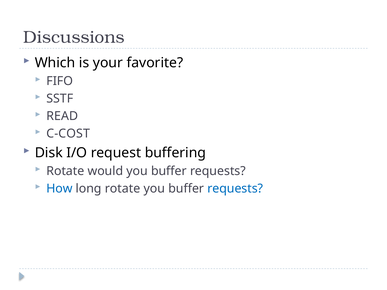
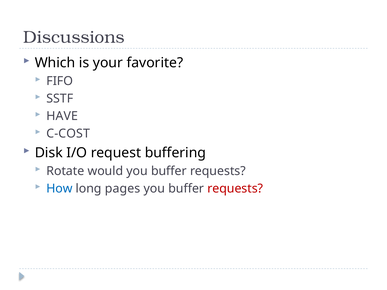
READ: READ -> HAVE
long rotate: rotate -> pages
requests at (235, 189) colour: blue -> red
